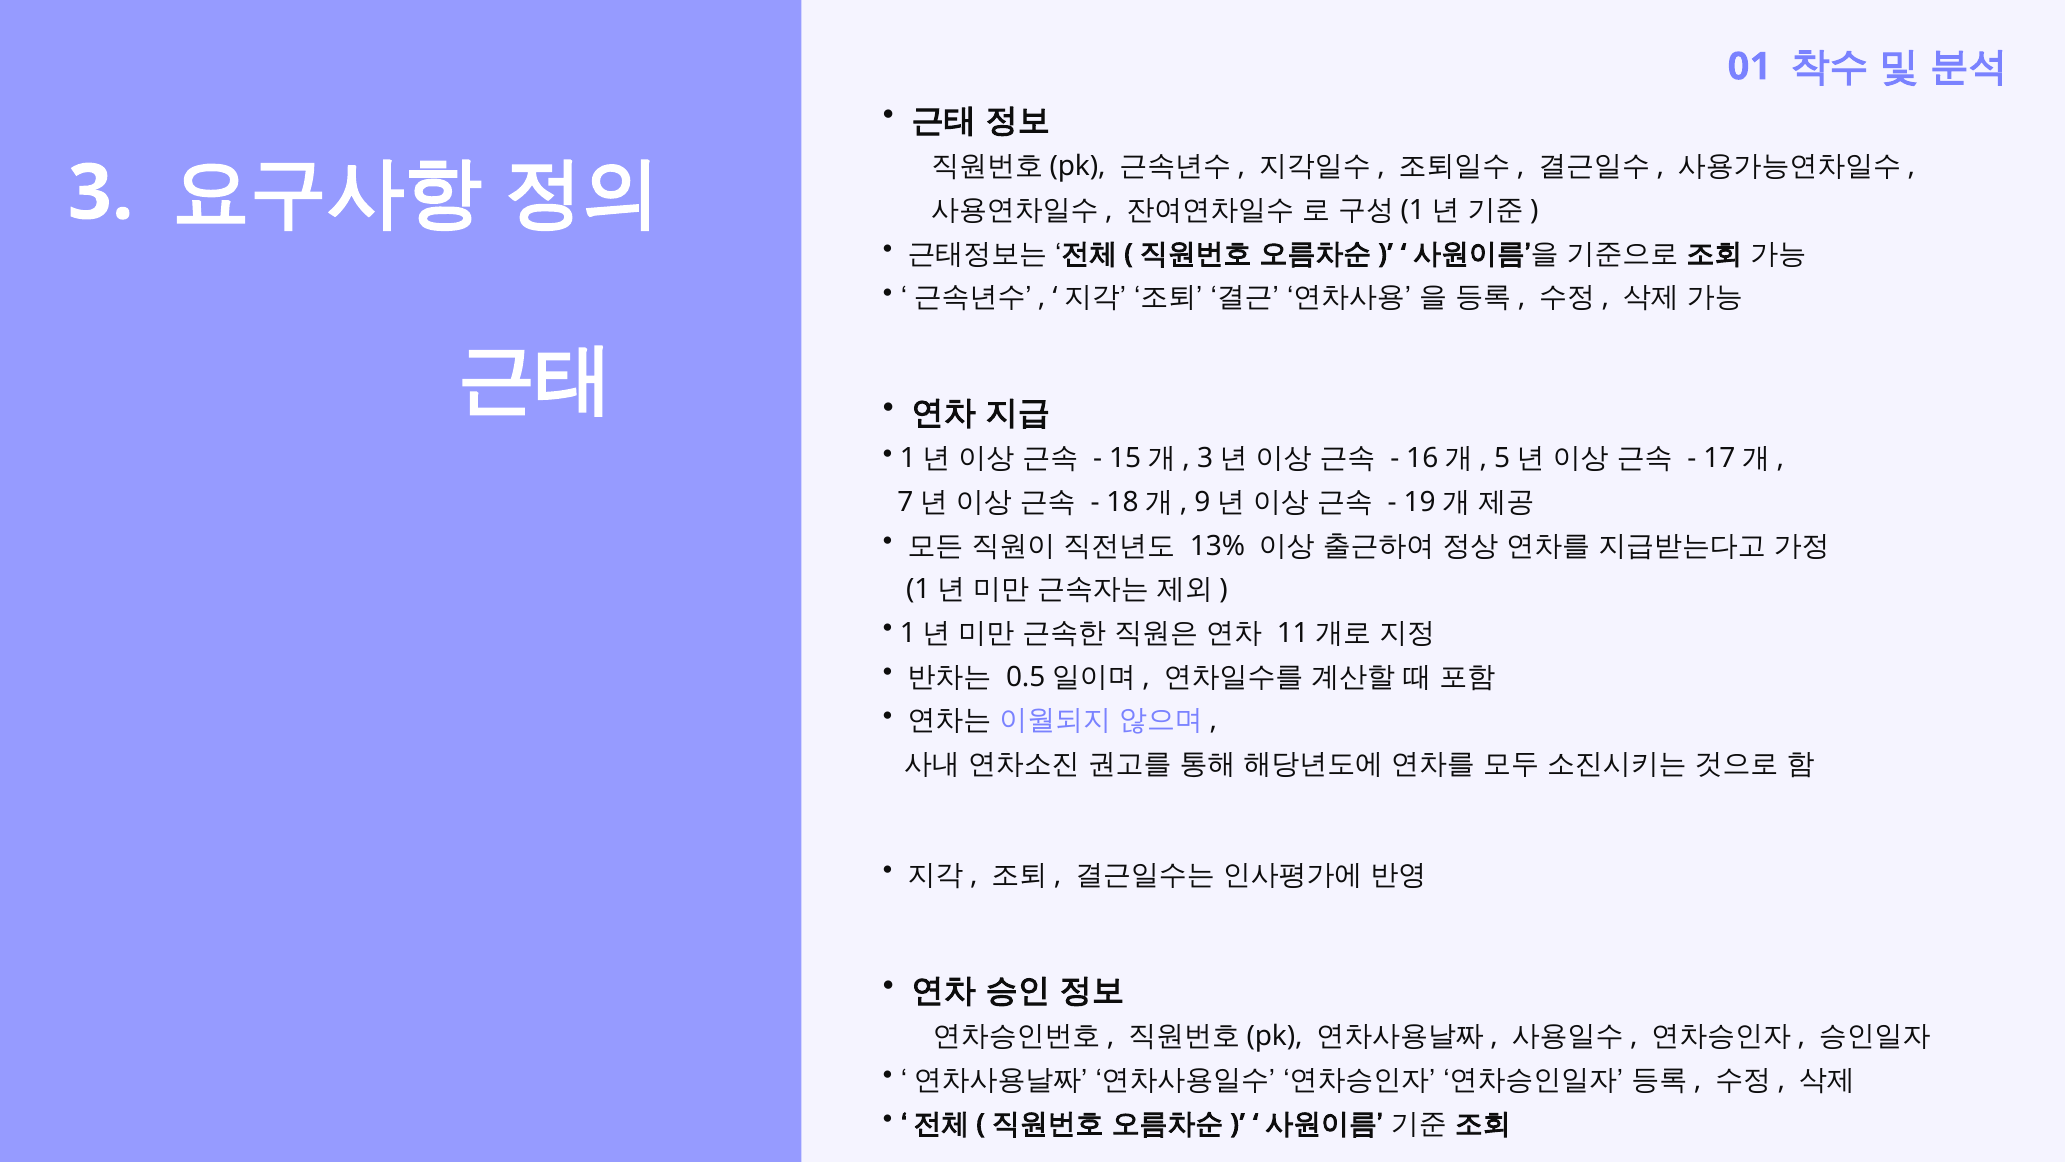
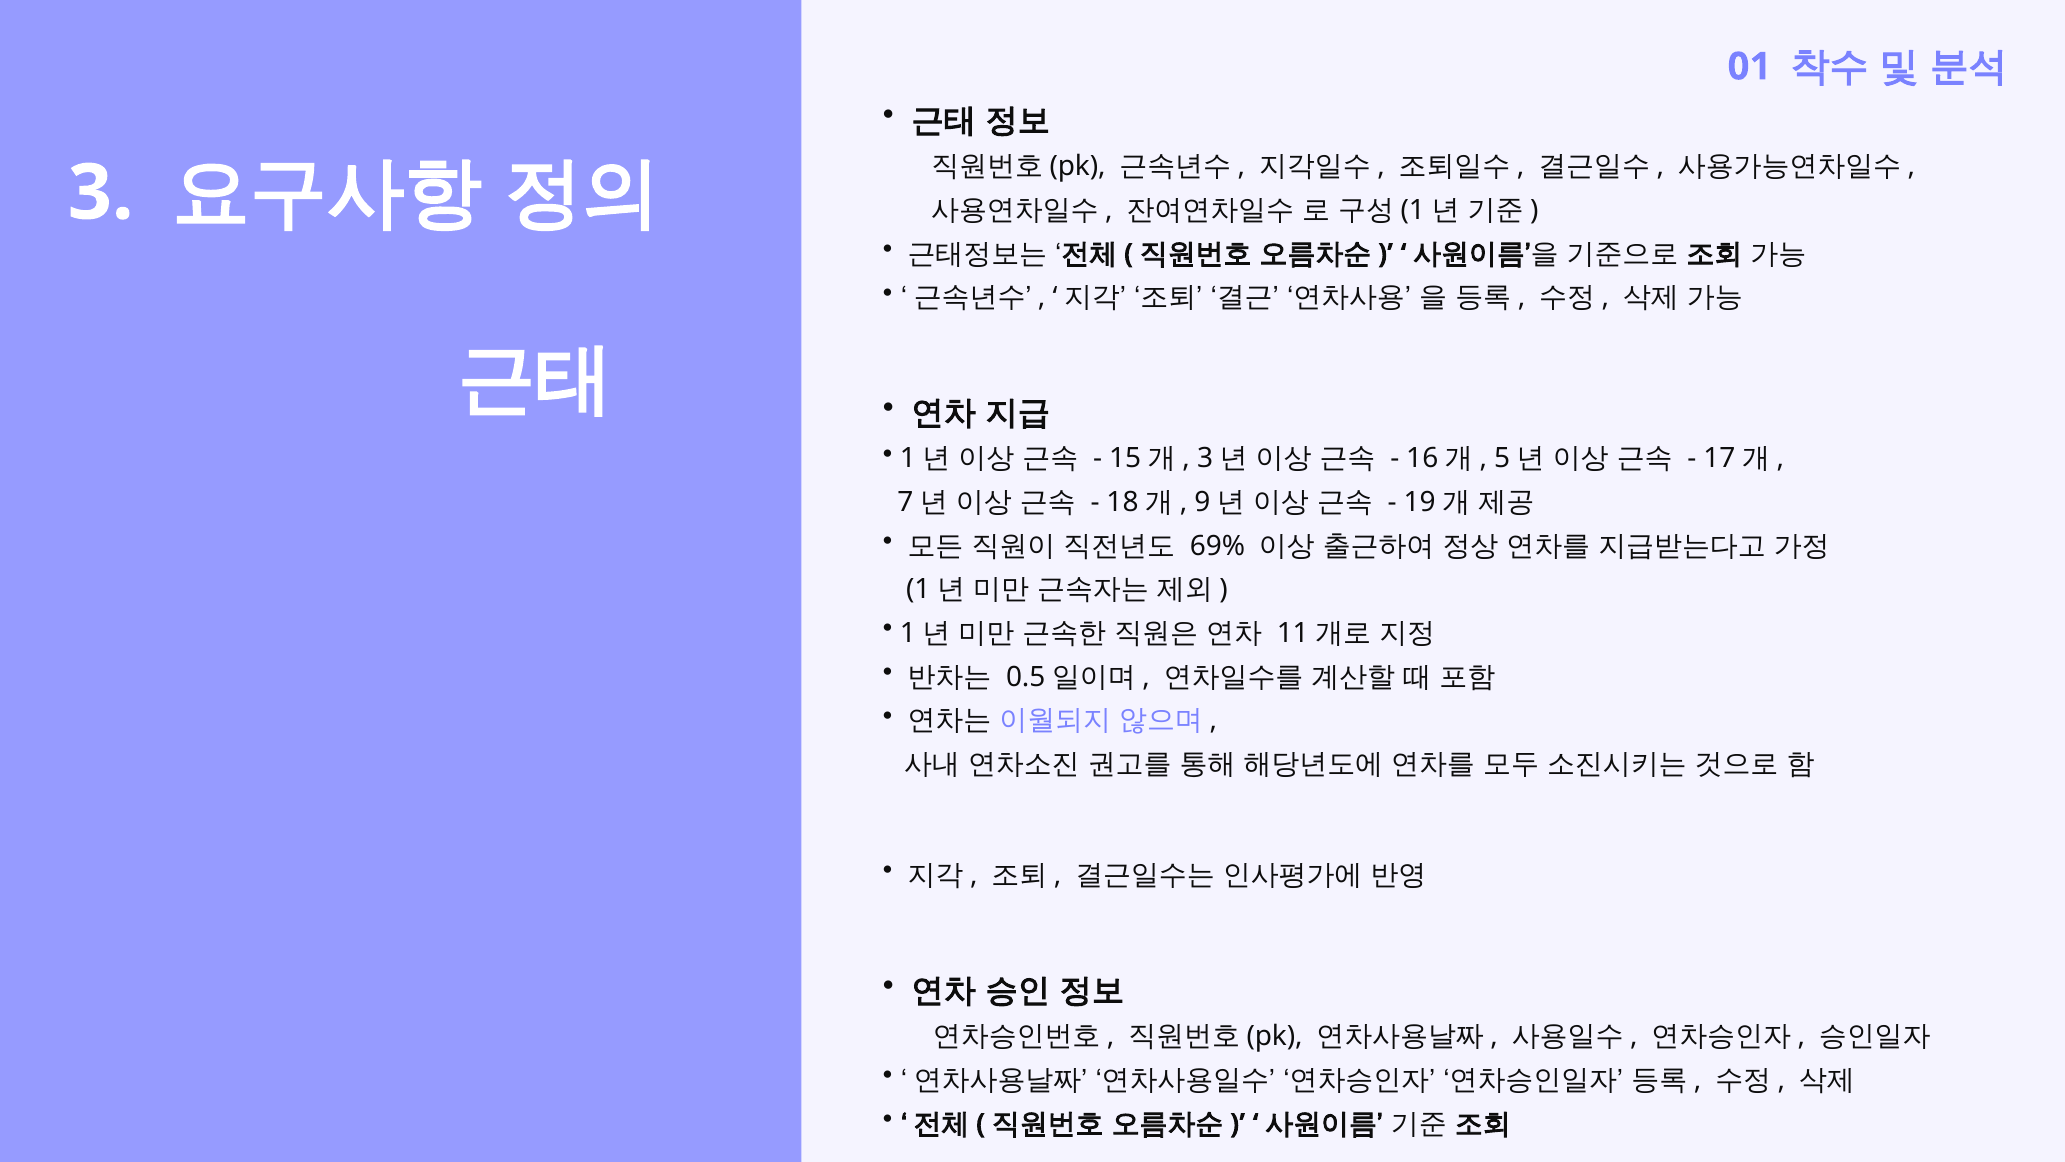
13%: 13% -> 69%
